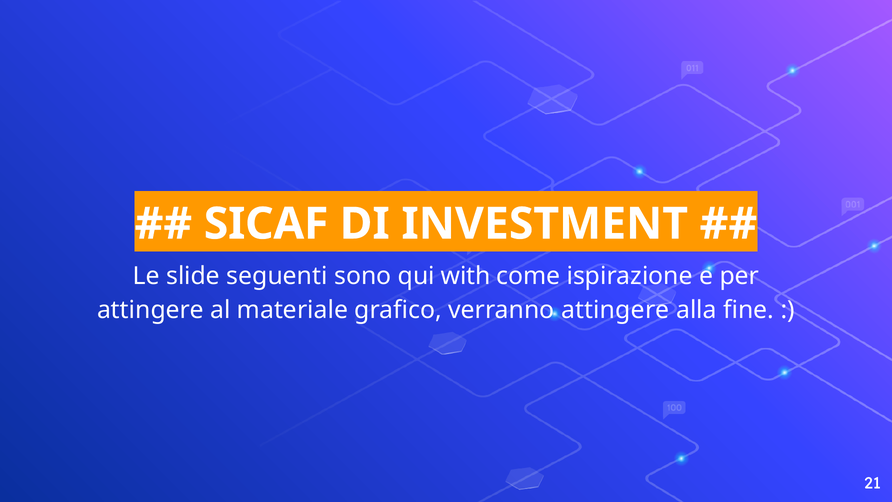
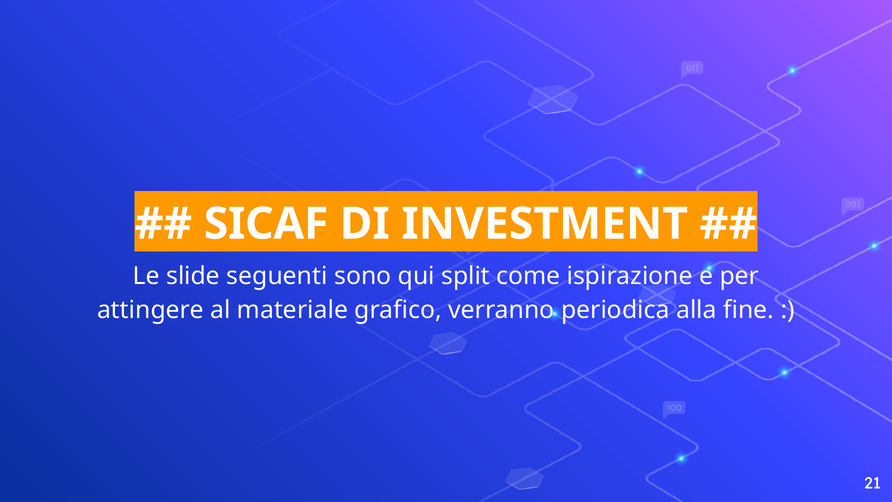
with: with -> split
verranno attingere: attingere -> periodica
